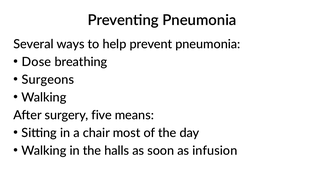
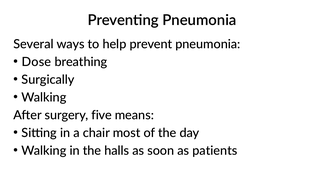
Surgeons: Surgeons -> Surgically
infusion: infusion -> patients
